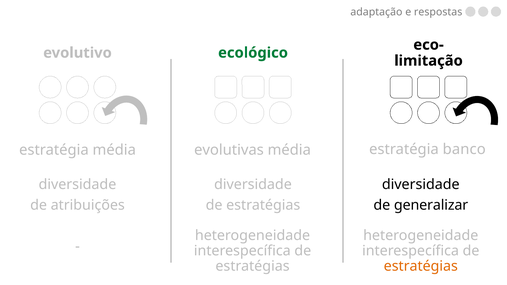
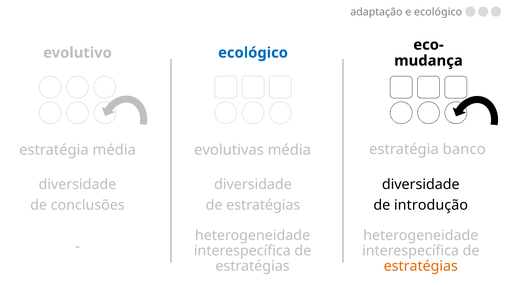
e respostas: respostas -> ecológico
ecológico at (253, 53) colour: green -> blue
limitação: limitação -> mudança
atribuições: atribuições -> conclusões
generalizar: generalizar -> introdução
